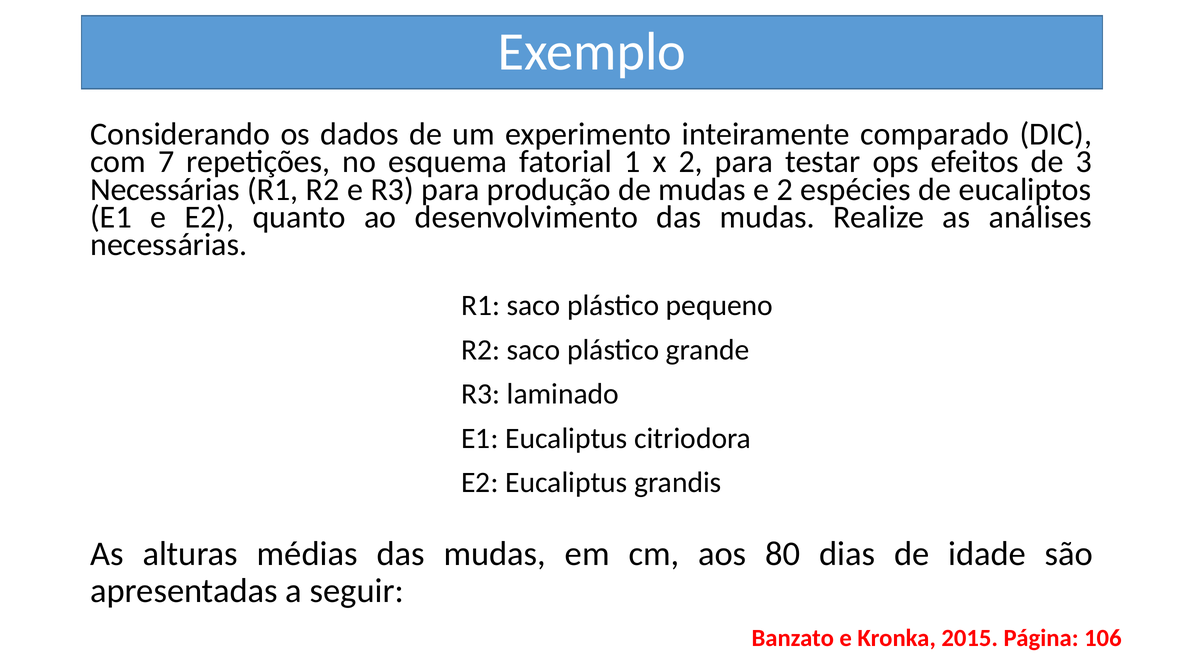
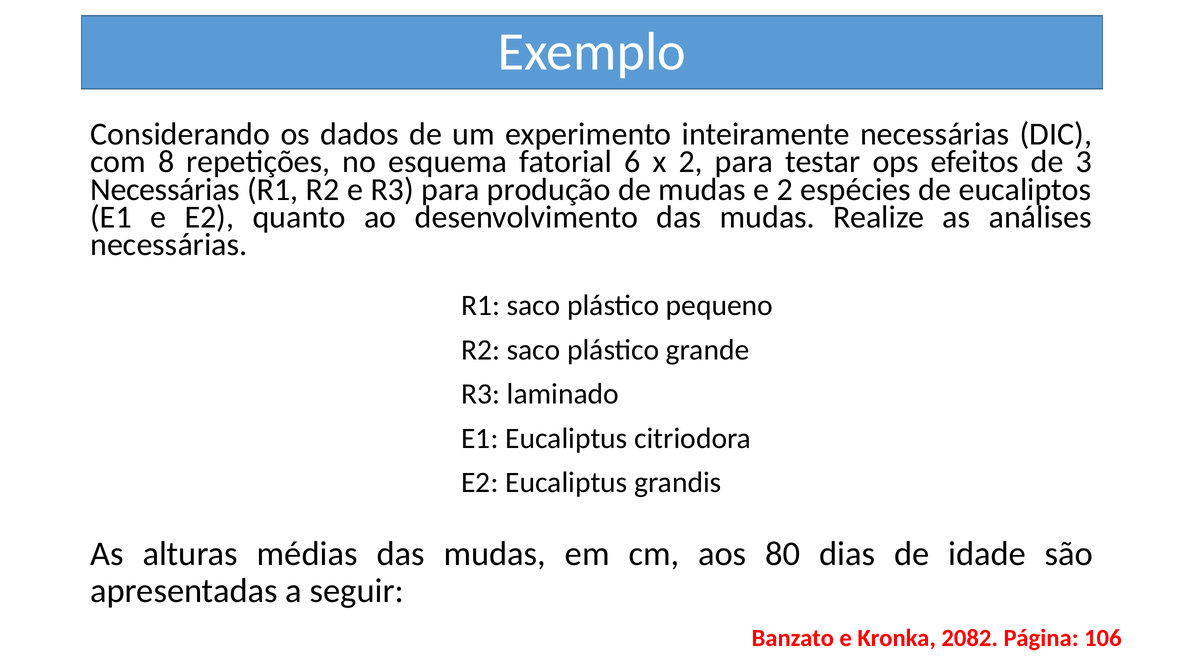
inteiramente comparado: comparado -> necessárias
7: 7 -> 8
1: 1 -> 6
2015: 2015 -> 2082
